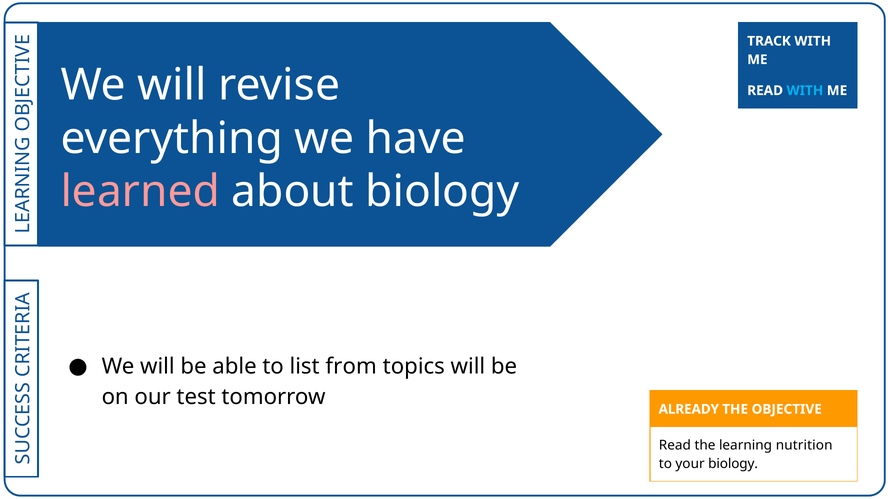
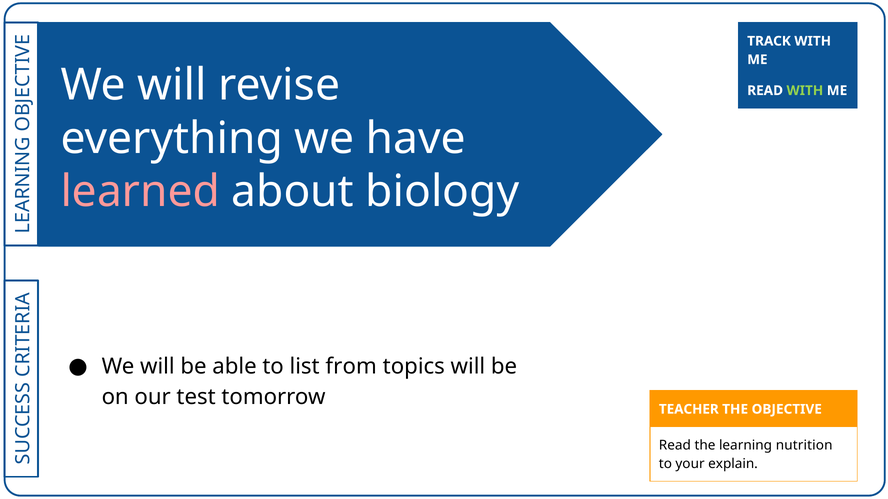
WITH at (805, 91) colour: light blue -> light green
ALREADY: ALREADY -> TEACHER
your biology: biology -> explain
